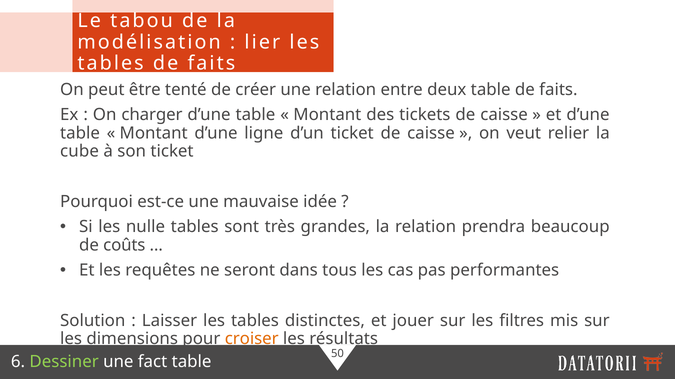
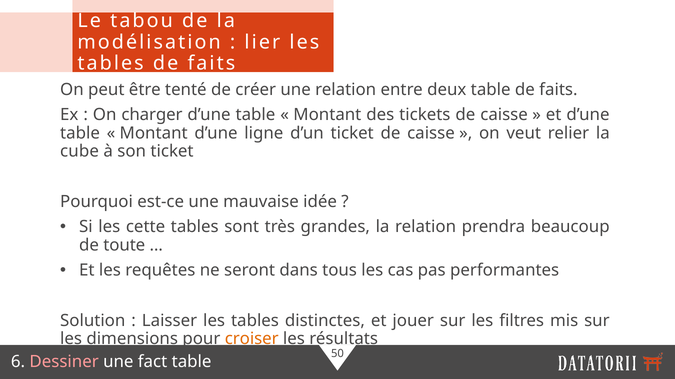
nulle: nulle -> cette
coûts: coûts -> toute
Dessiner colour: light green -> pink
